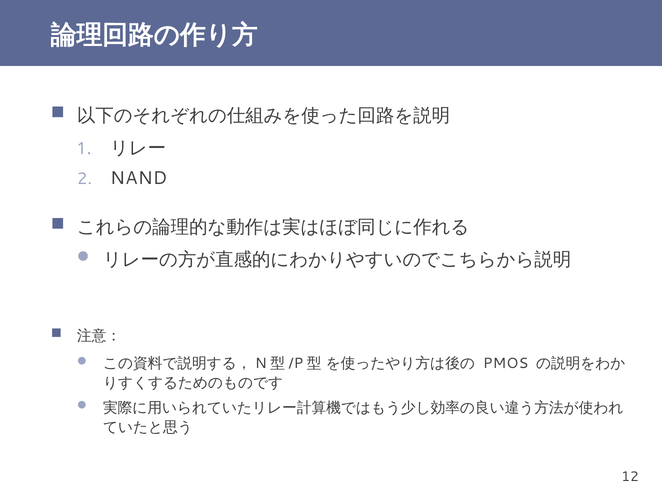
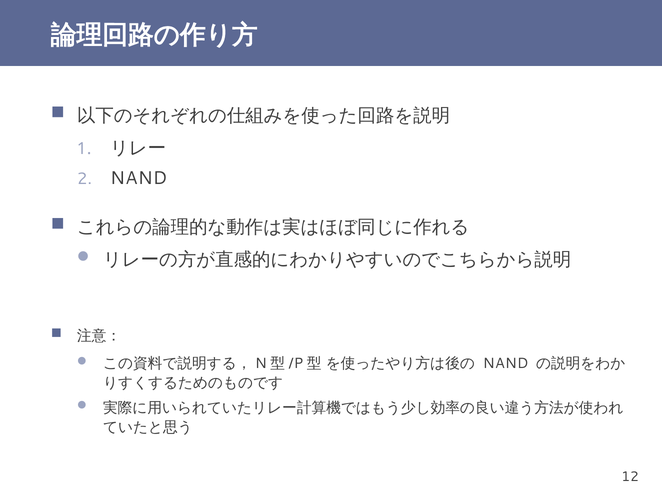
PMOS at (506, 363): PMOS -> NAND
